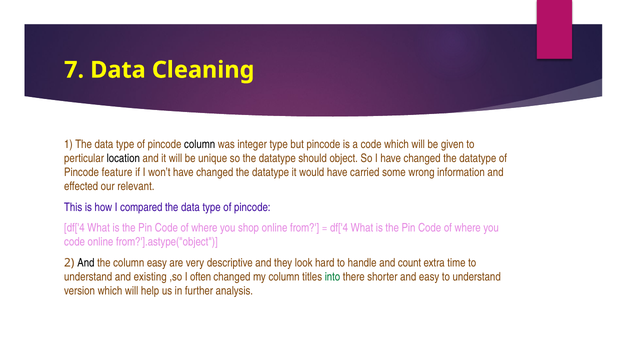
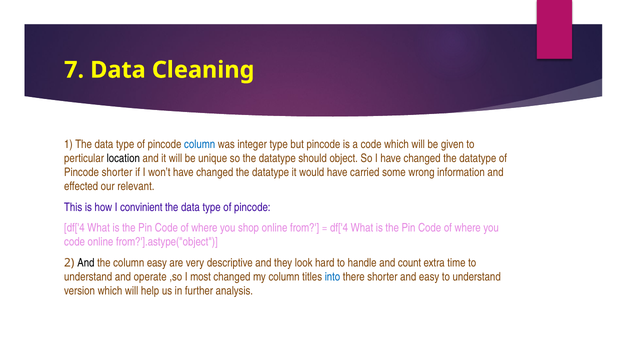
column at (200, 144) colour: black -> blue
Pincode feature: feature -> shorter
compared: compared -> convinient
existing: existing -> operate
often: often -> most
into colour: green -> blue
